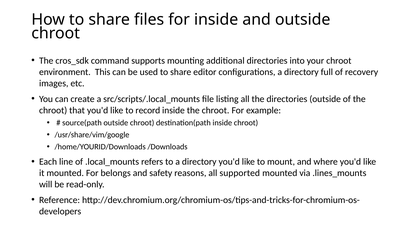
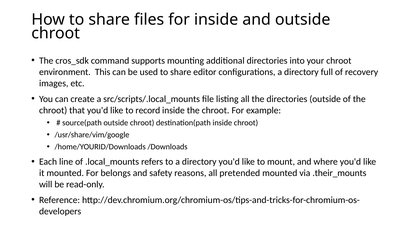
supported: supported -> pretended
.lines_mounts: .lines_mounts -> .their_mounts
